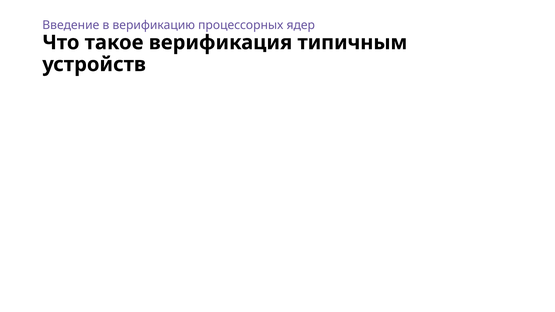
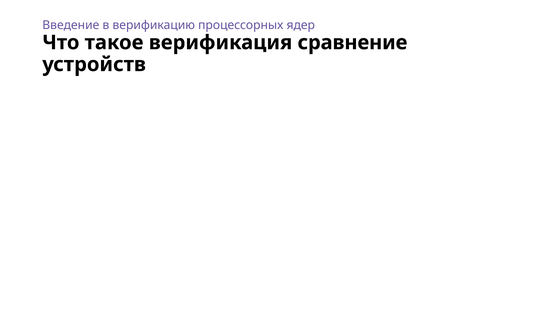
типичным: типичным -> сравнение
